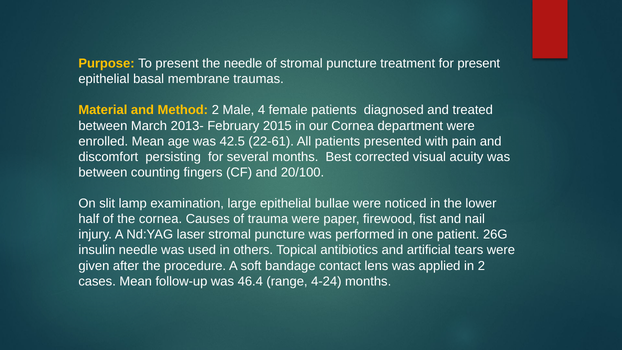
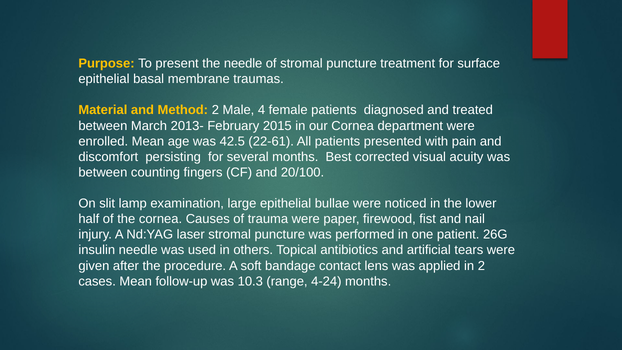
for present: present -> surface
46.4: 46.4 -> 10.3
